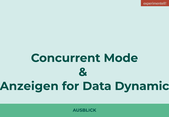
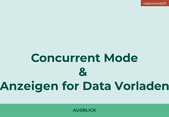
Dynamic: Dynamic -> Vorladen
